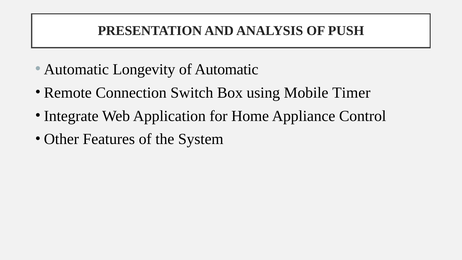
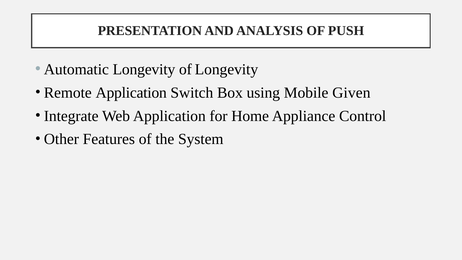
of Automatic: Automatic -> Longevity
Remote Connection: Connection -> Application
Timer: Timer -> Given
